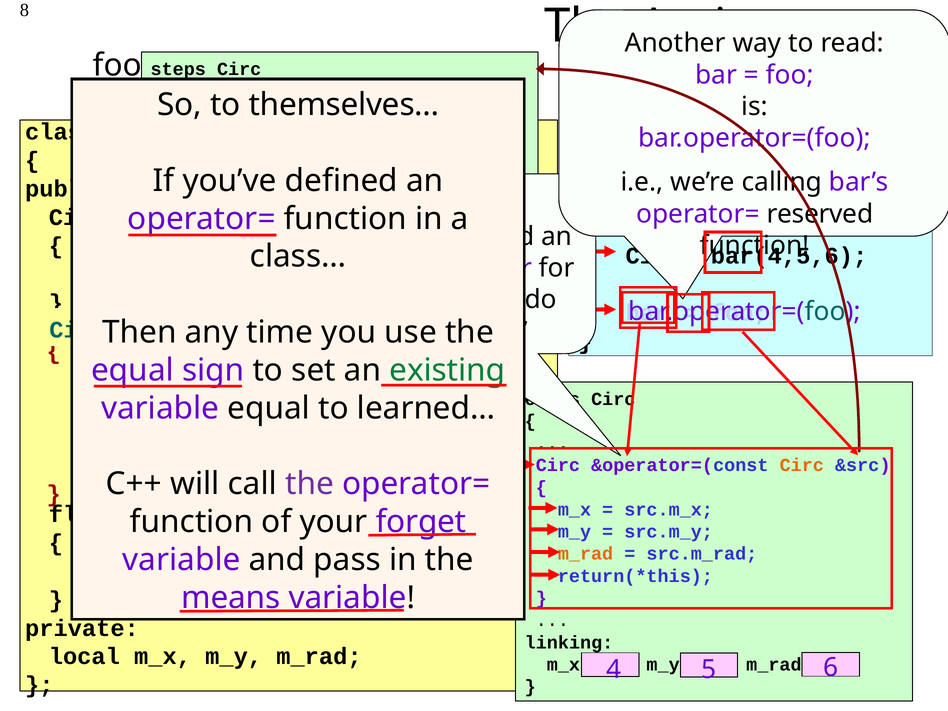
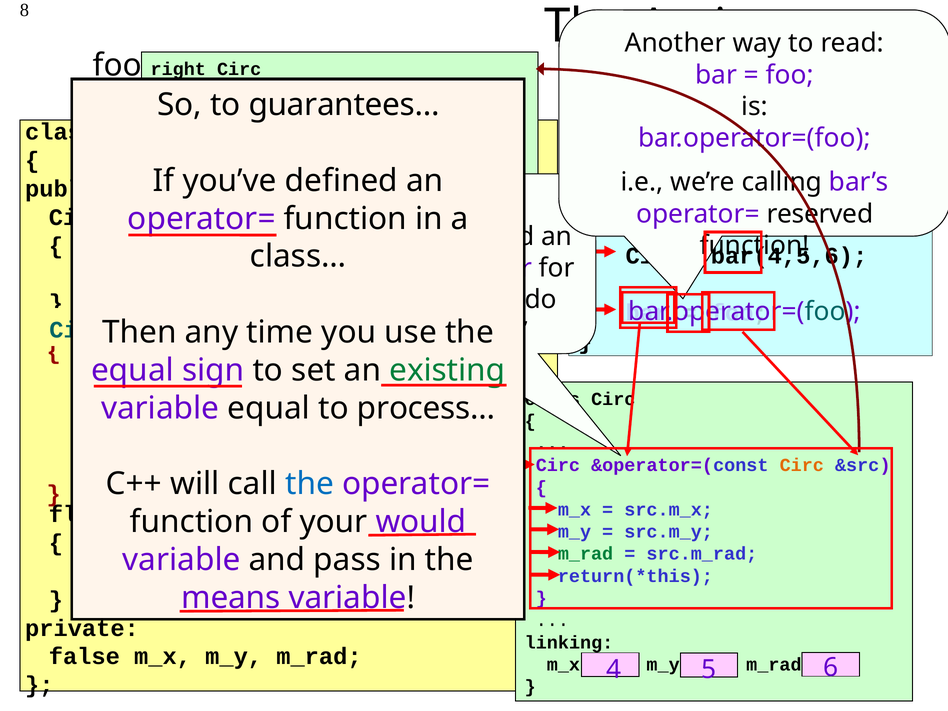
steps: steps -> right
themselves…: themselves… -> guarantees…
learned…: learned… -> process…
the at (309, 484) colour: purple -> blue
forget: forget -> would
m_rad at (586, 554) colour: orange -> green
local: local -> false
